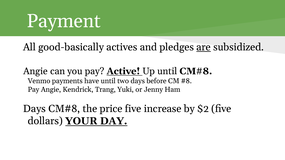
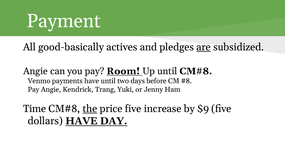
Active: Active -> Room
Days at (34, 109): Days -> Time
the underline: none -> present
$2: $2 -> $9
dollars YOUR: YOUR -> HAVE
